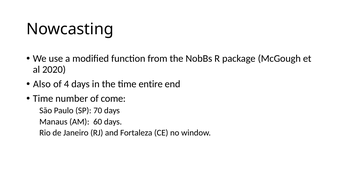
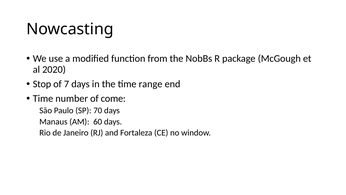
Also: Also -> Stop
4: 4 -> 7
entire: entire -> range
